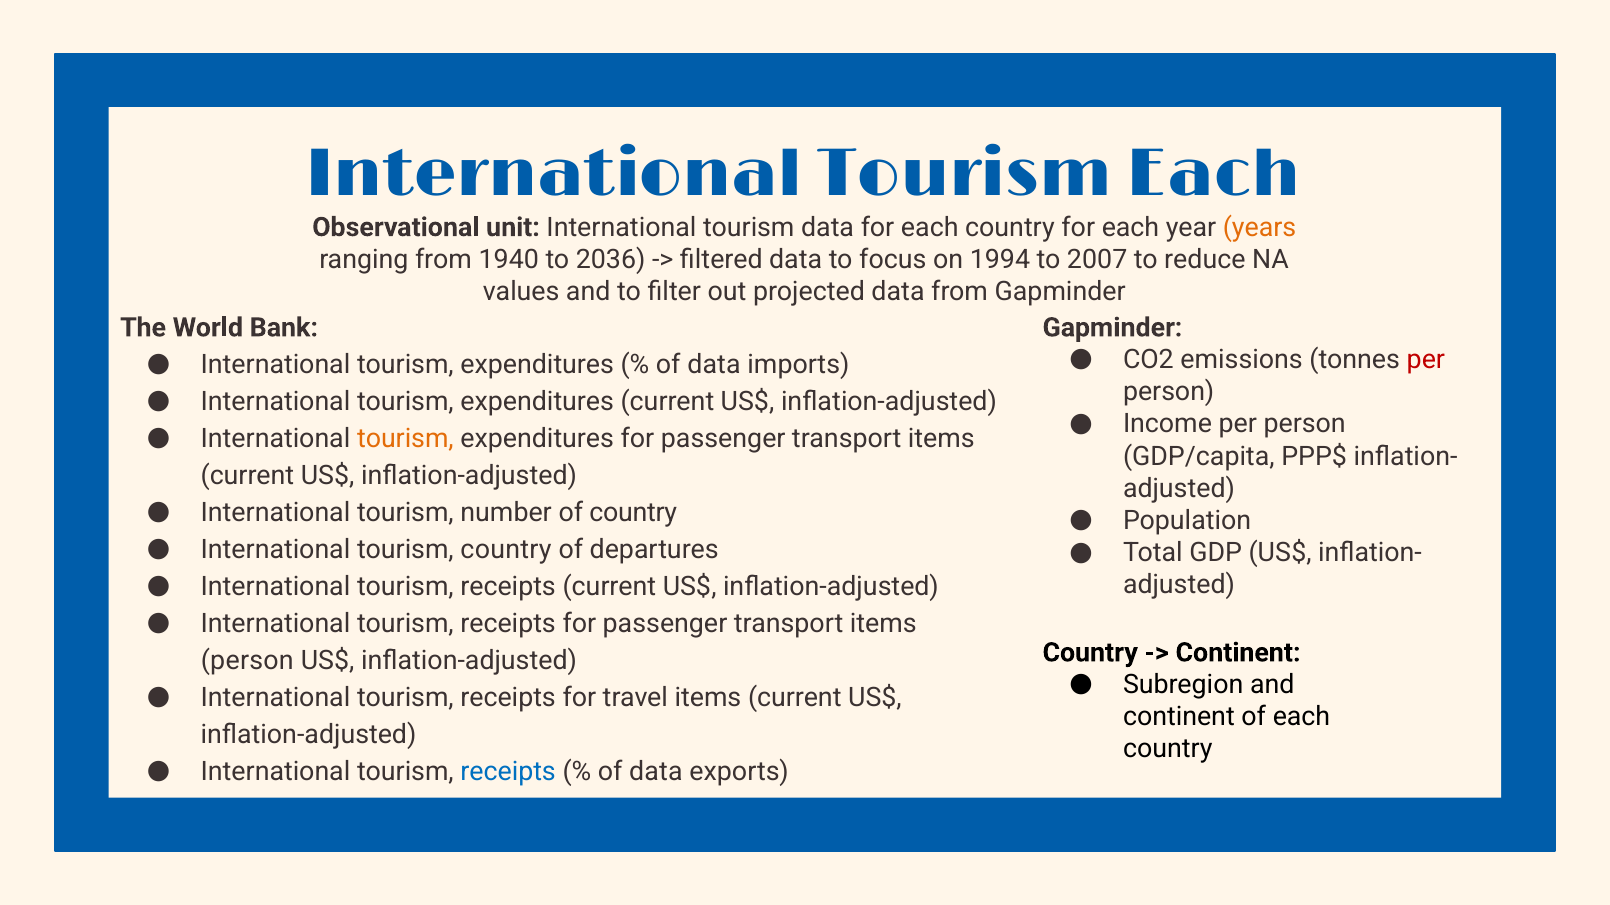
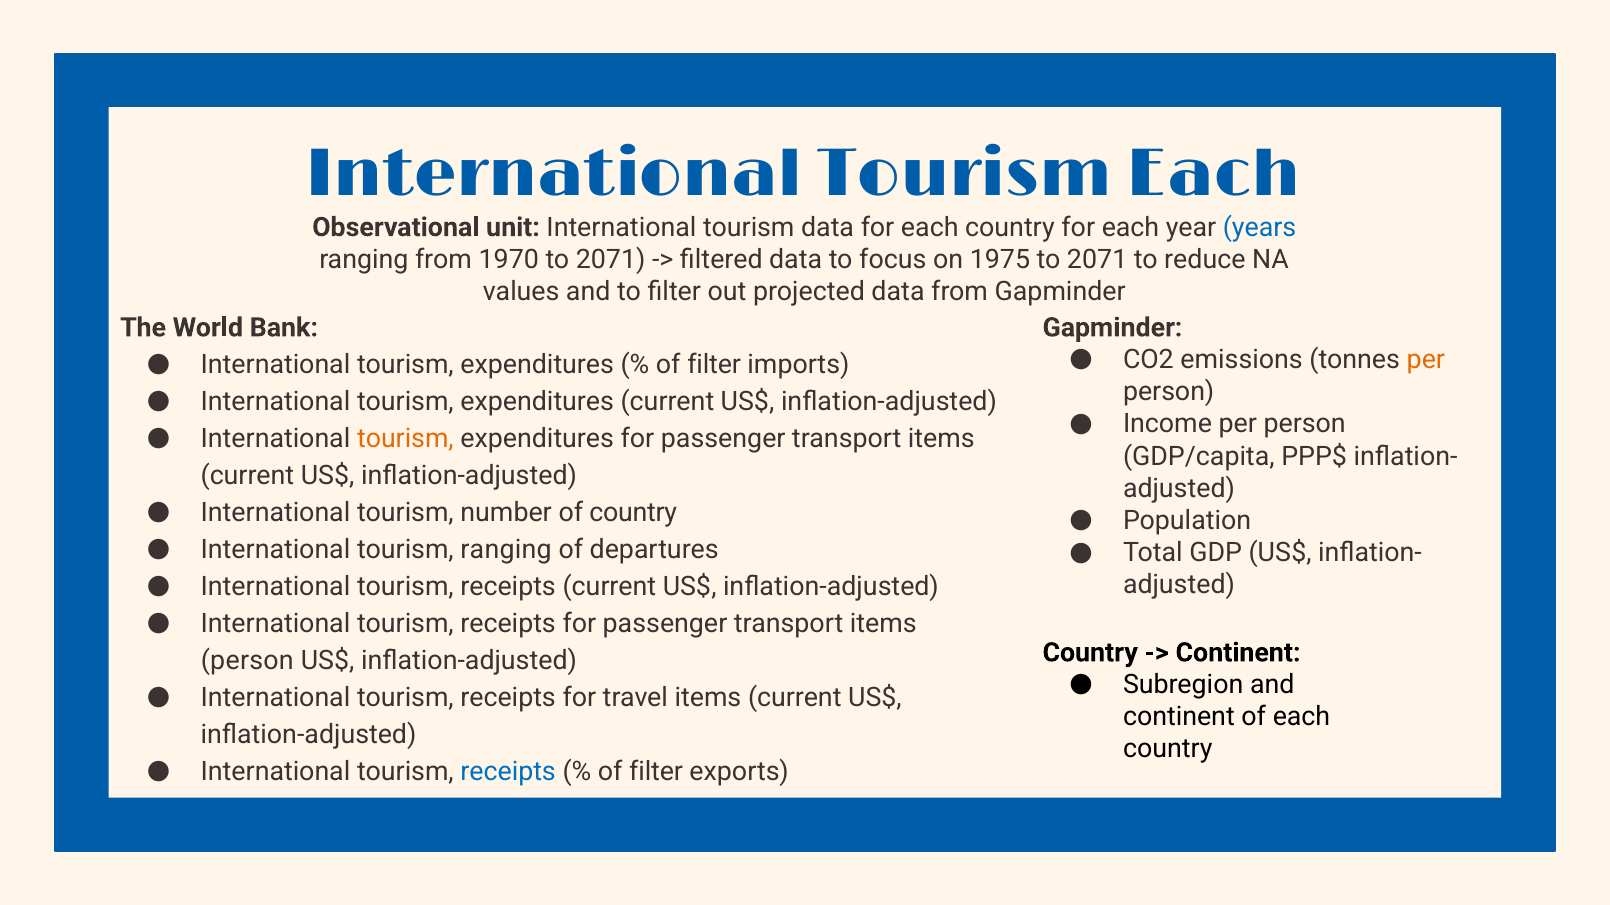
years colour: orange -> blue
1940: 1940 -> 1970
2036 at (611, 260): 2036 -> 2071
1994: 1994 -> 1975
2007 at (1097, 260): 2007 -> 2071
per at (1426, 360) colour: red -> orange
data at (714, 365): data -> filter
tourism country: country -> ranging
data at (656, 772): data -> filter
